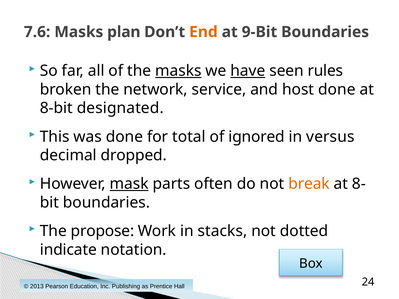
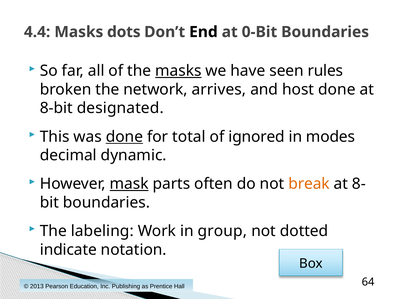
7.6: 7.6 -> 4.4
plan: plan -> dots
End colour: orange -> black
9-Bit: 9-Bit -> 0-Bit
have underline: present -> none
service: service -> arrives
done at (124, 137) underline: none -> present
versus: versus -> modes
dropped: dropped -> dynamic
propose: propose -> labeling
stacks: stacks -> group
24: 24 -> 64
